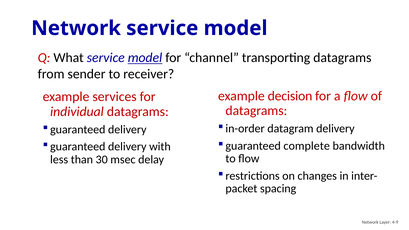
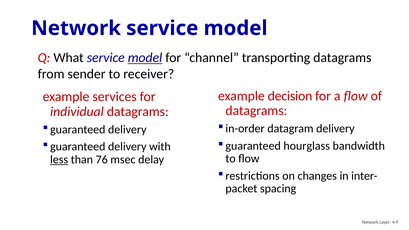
complete: complete -> hourglass
less underline: none -> present
30: 30 -> 76
